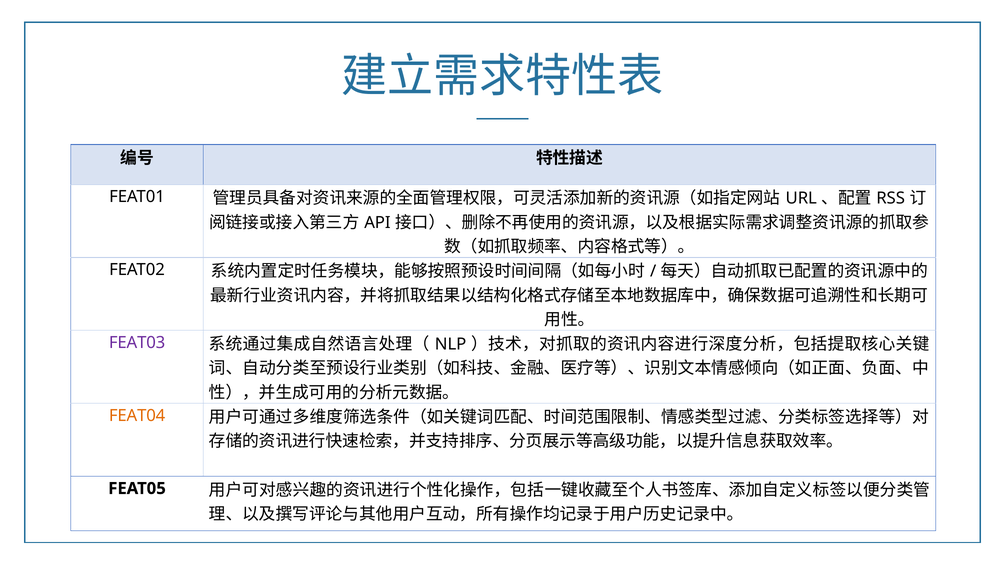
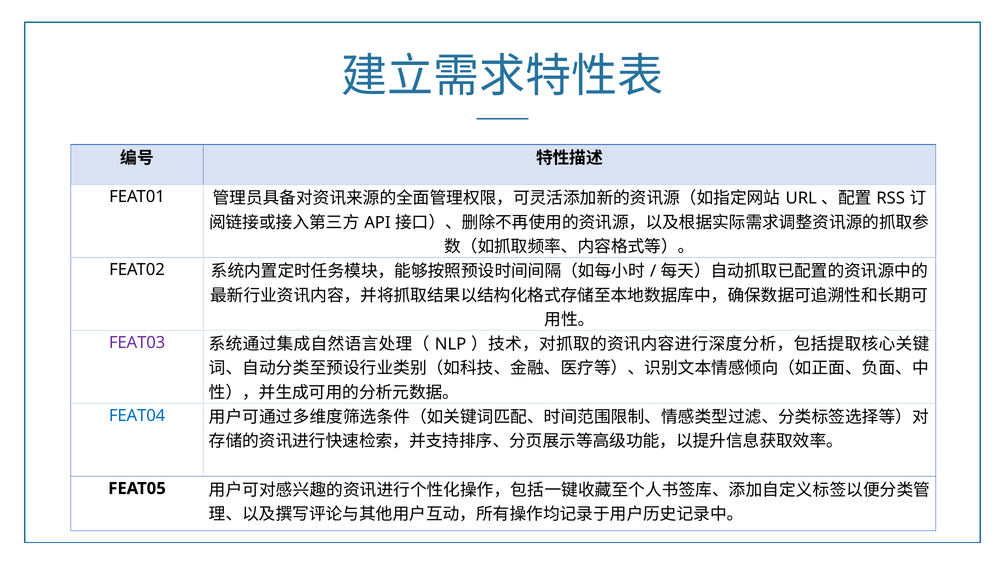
FEAT04 colour: orange -> blue
